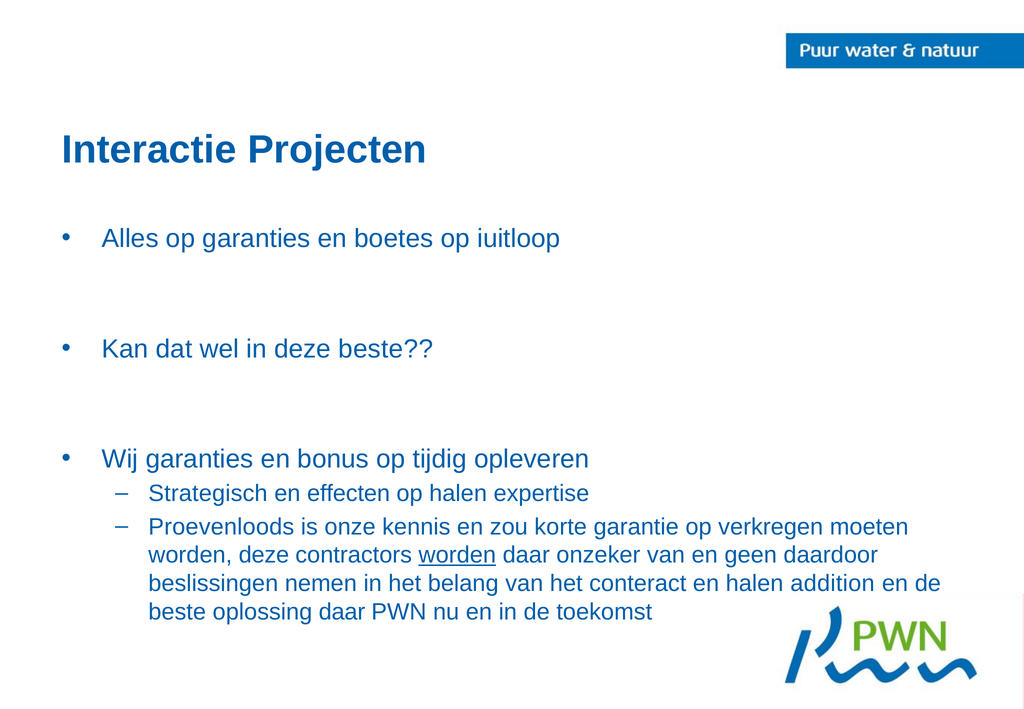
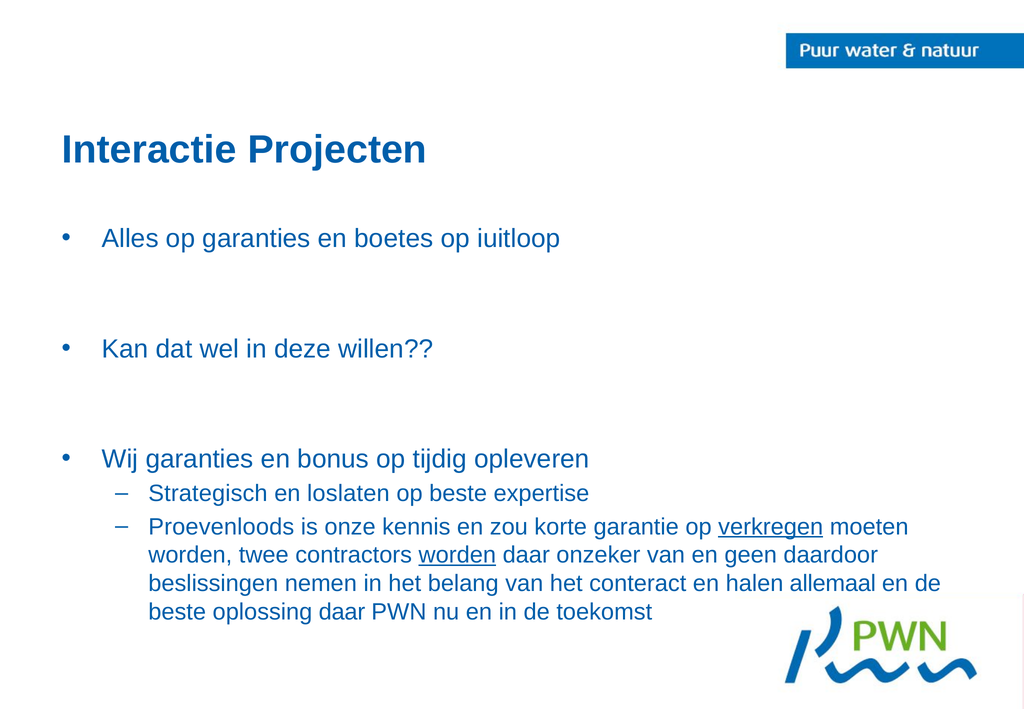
deze beste: beste -> willen
effecten: effecten -> loslaten
op halen: halen -> beste
verkregen underline: none -> present
worden deze: deze -> twee
addition: addition -> allemaal
